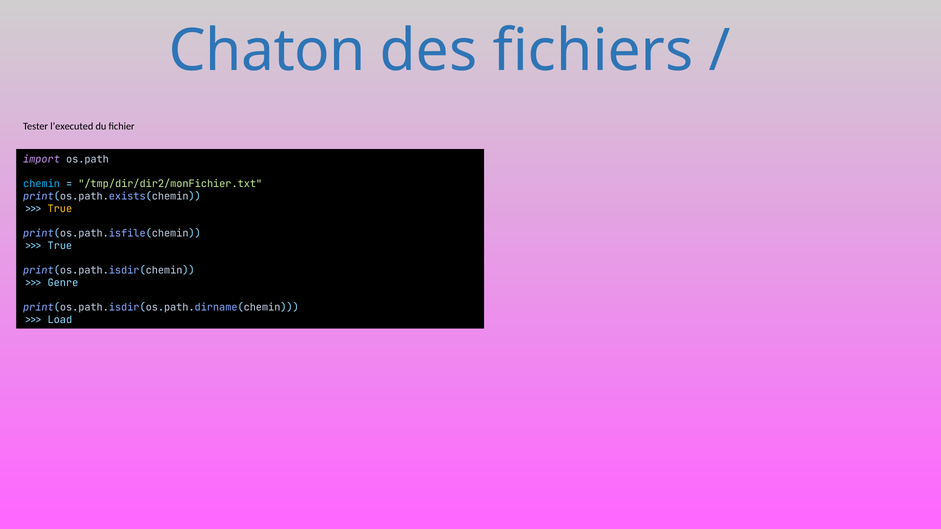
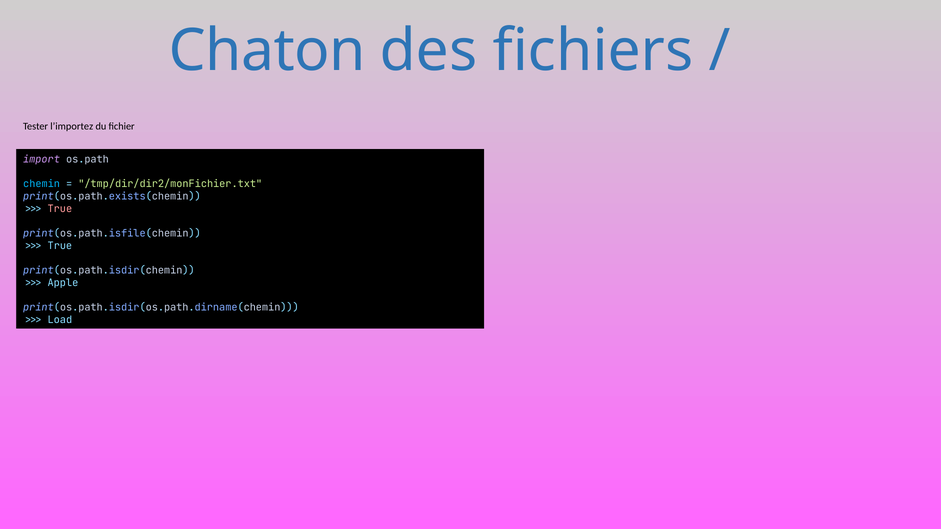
l’executed: l’executed -> l’importez
True at (60, 209) colour: yellow -> pink
Genre: Genre -> Apple
